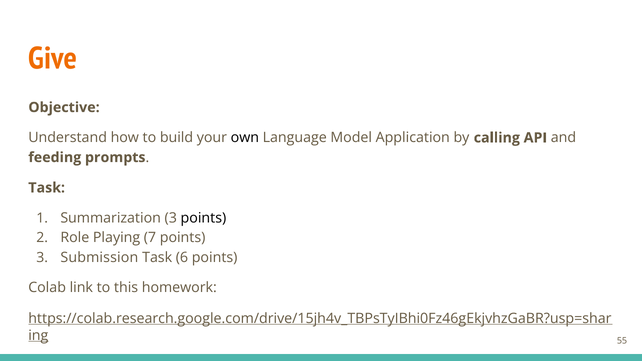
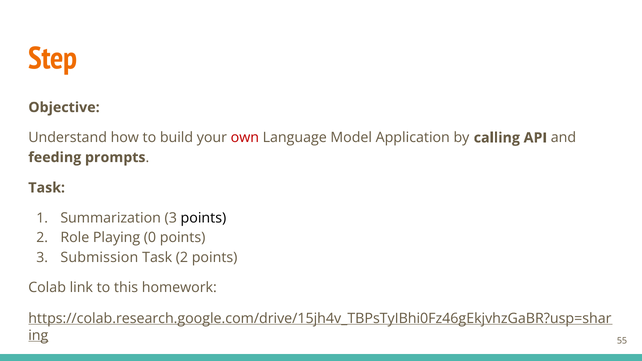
Give: Give -> Step
own colour: black -> red
7: 7 -> 0
Task 6: 6 -> 2
